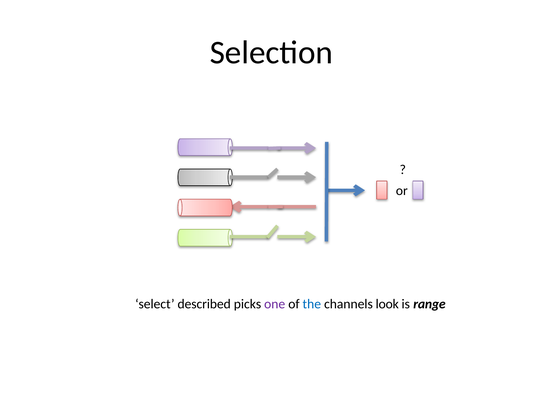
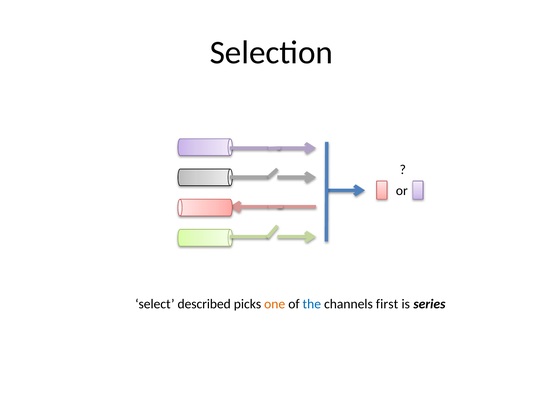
one colour: purple -> orange
look: look -> first
range: range -> series
